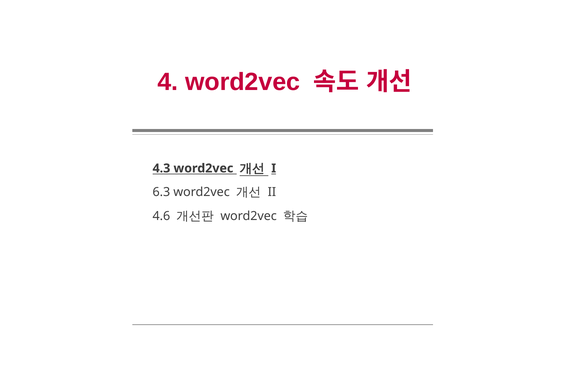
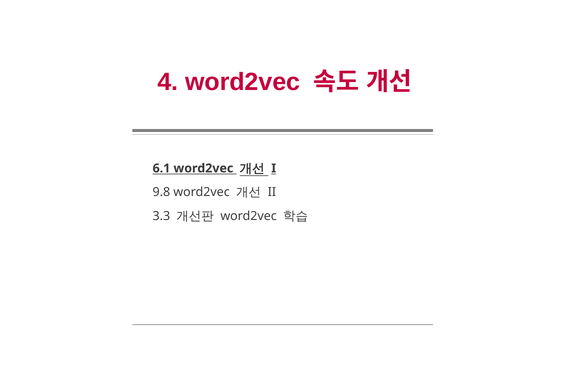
4.3: 4.3 -> 6.1
6.3: 6.3 -> 9.8
4.6: 4.6 -> 3.3
